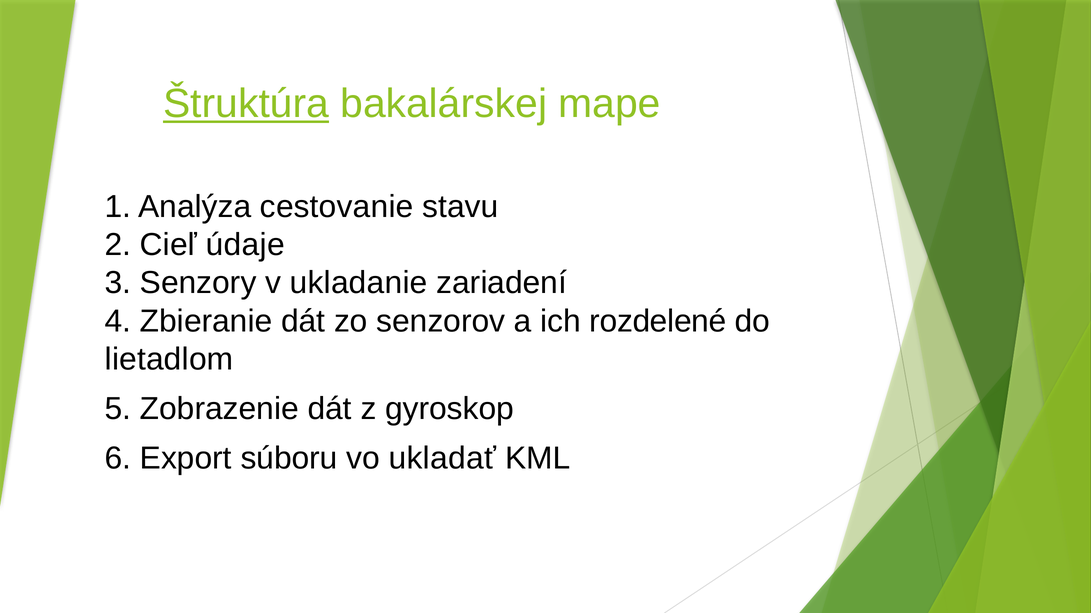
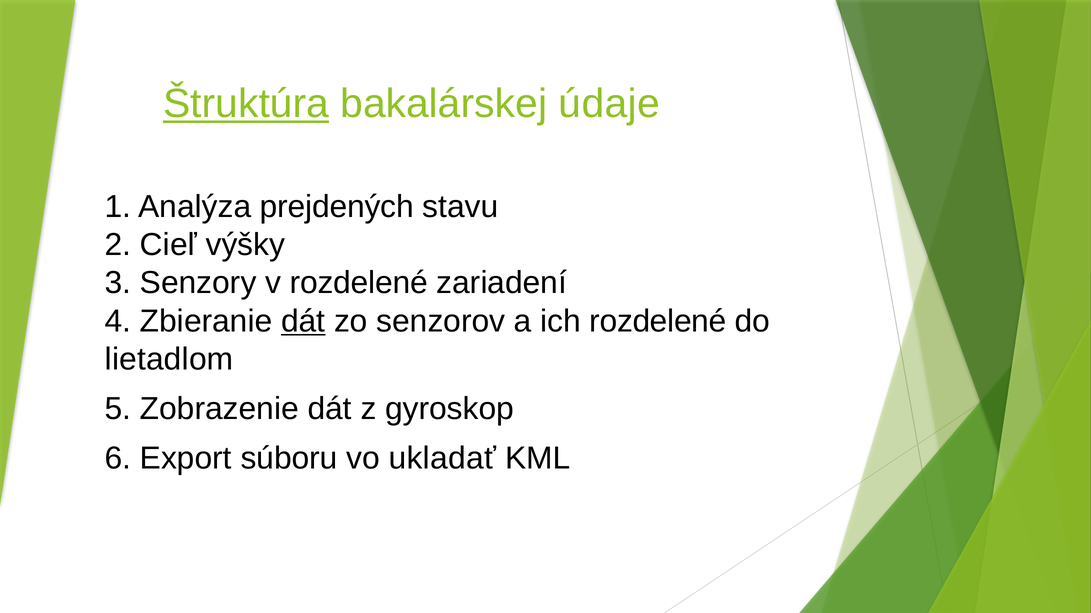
mape: mape -> údaje
cestovanie: cestovanie -> prejdených
údaje: údaje -> výšky
v ukladanie: ukladanie -> rozdelené
dát at (303, 321) underline: none -> present
